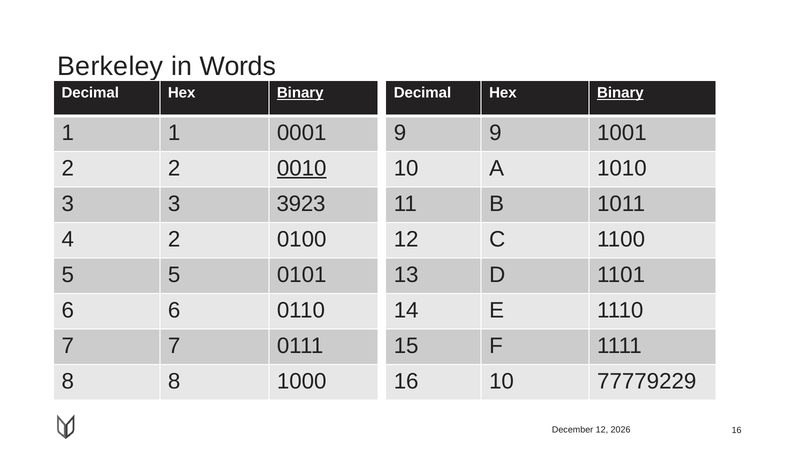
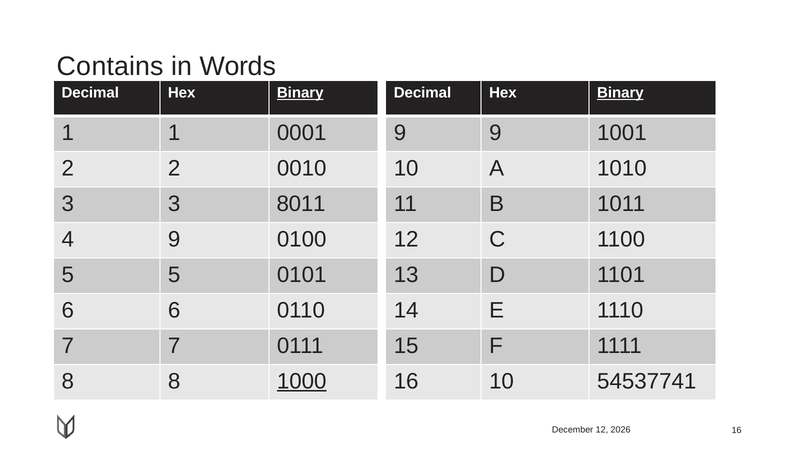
Berkeley: Berkeley -> Contains
0010 underline: present -> none
3923: 3923 -> 8011
4 2: 2 -> 9
1000 underline: none -> present
77779229: 77779229 -> 54537741
